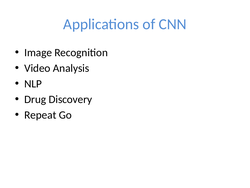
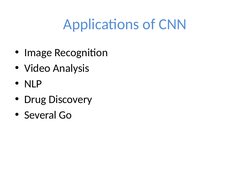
Repeat: Repeat -> Several
